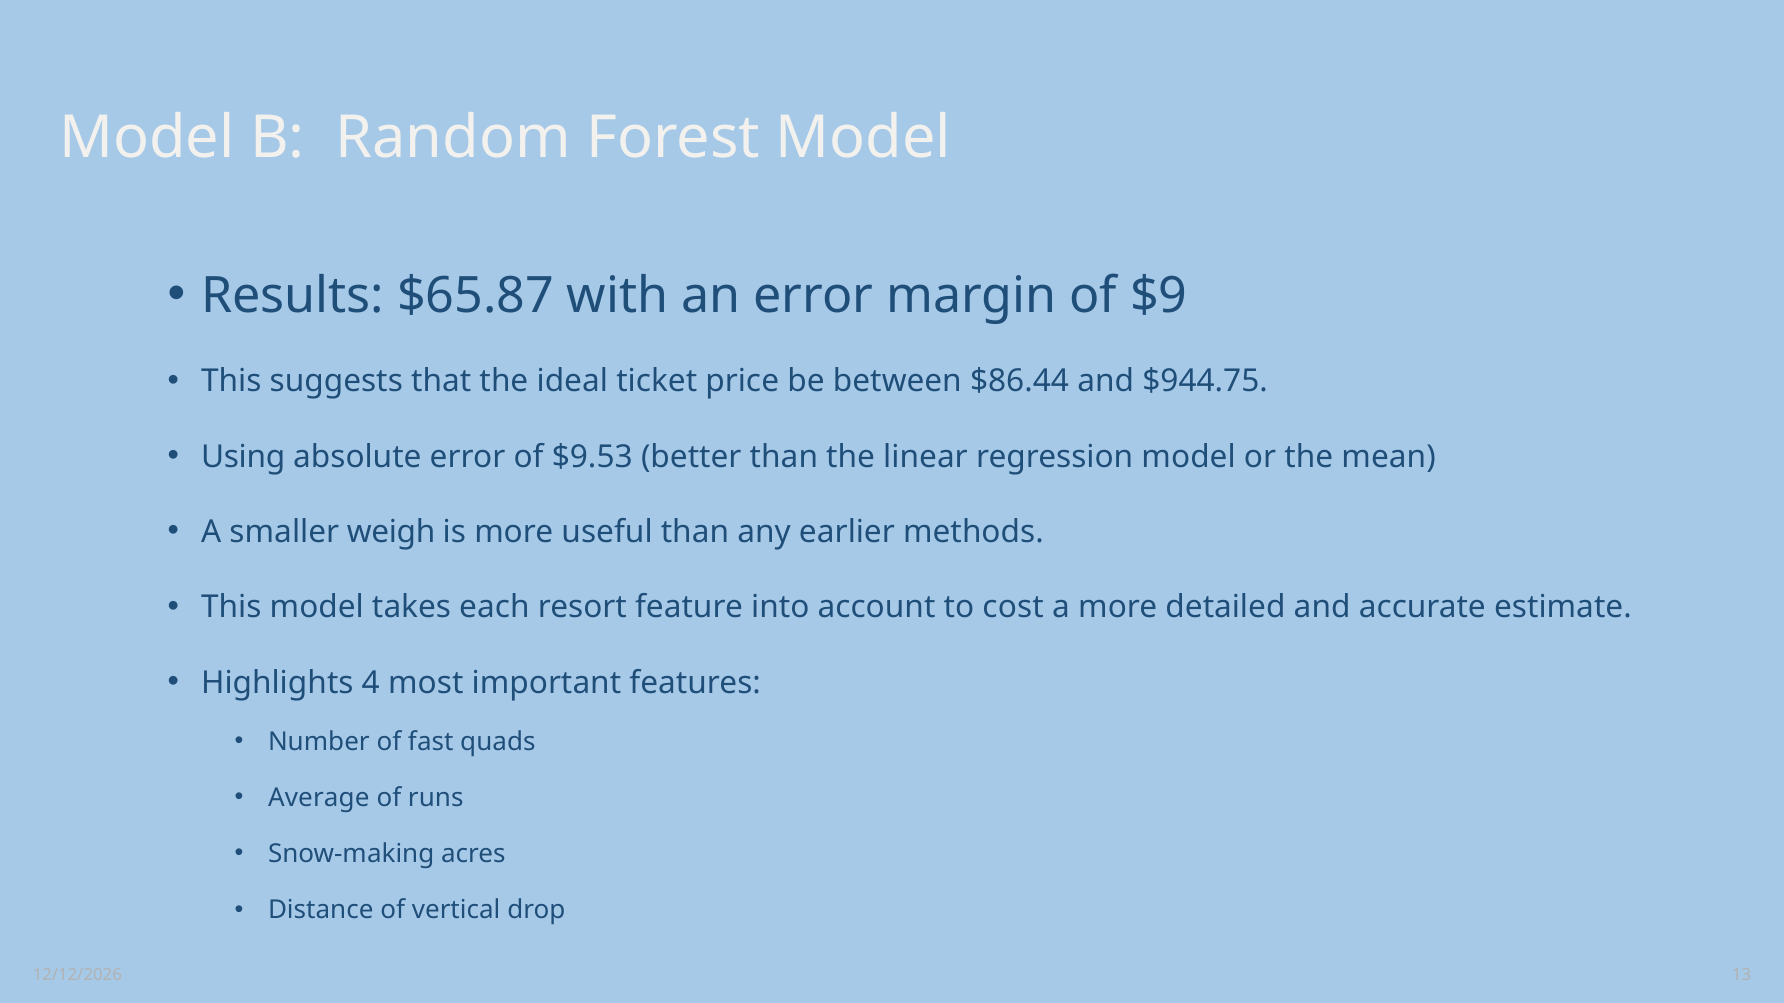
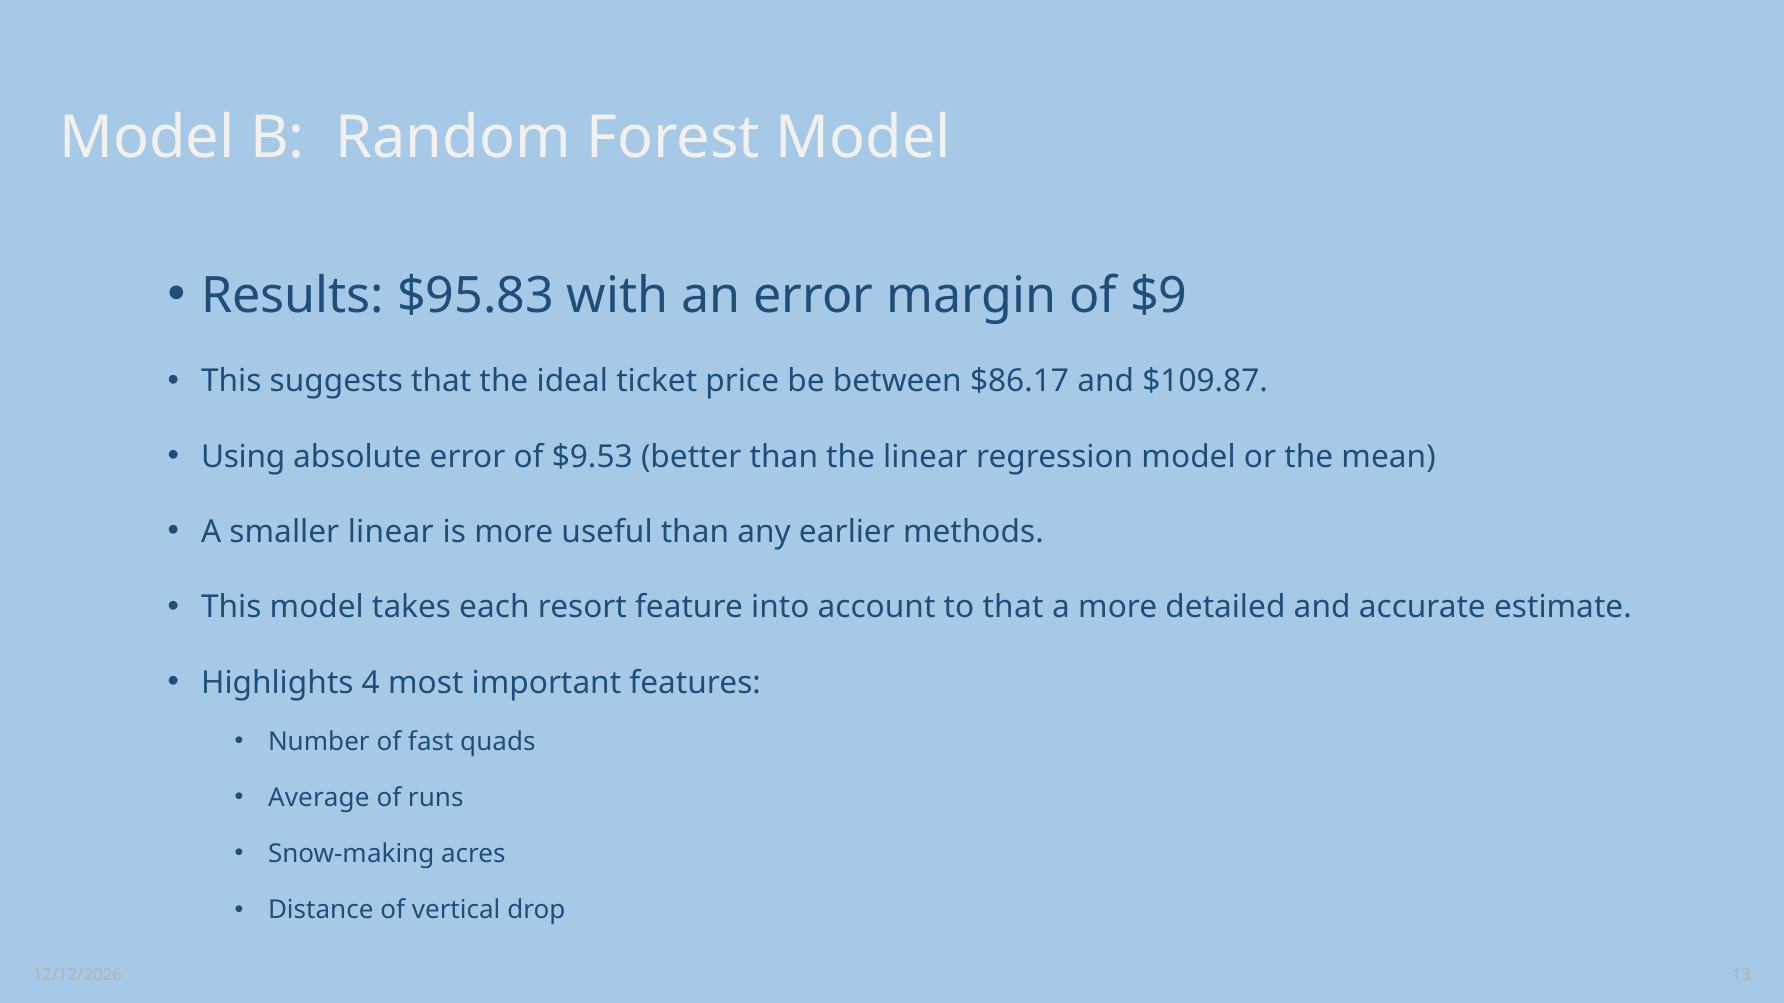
$65.87: $65.87 -> $95.83
$86.44: $86.44 -> $86.17
$944.75: $944.75 -> $109.87
smaller weigh: weigh -> linear
to cost: cost -> that
